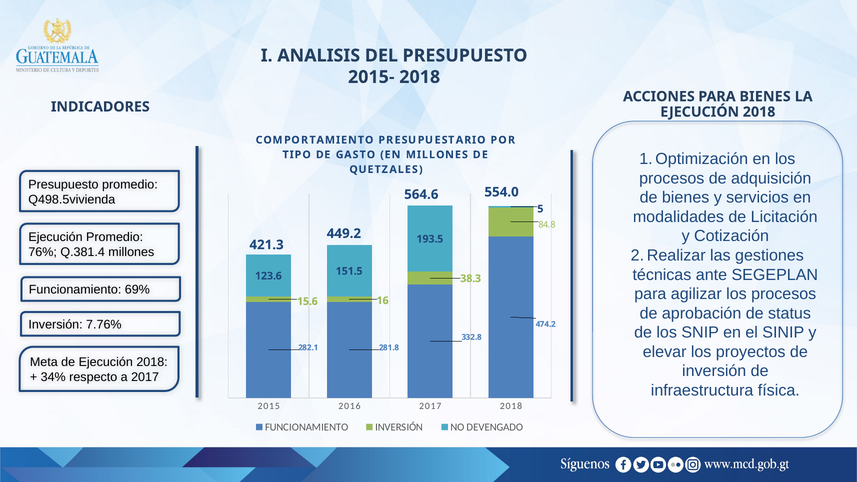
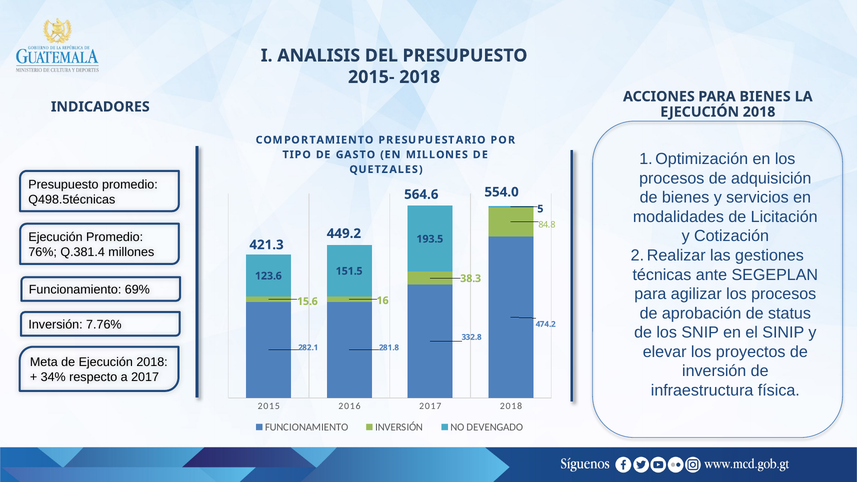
Q498.5vivienda: Q498.5vivienda -> Q498.5técnicas
